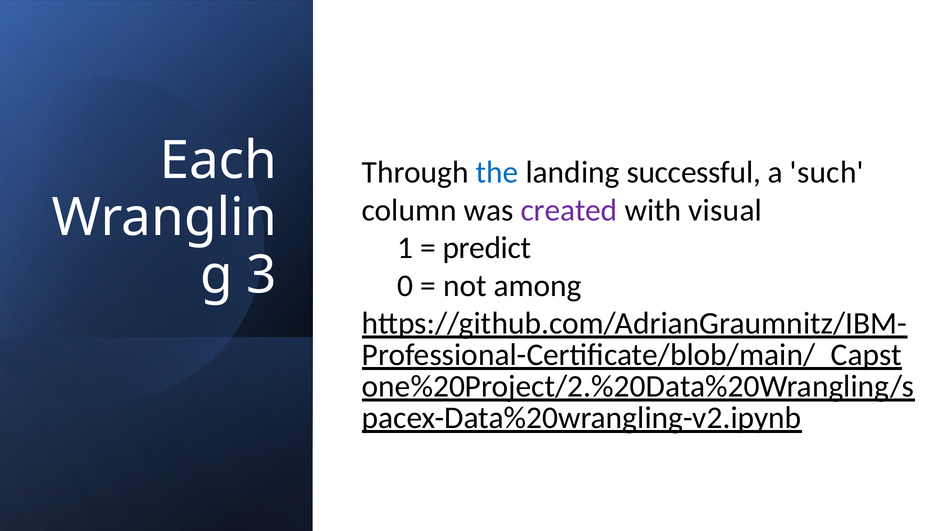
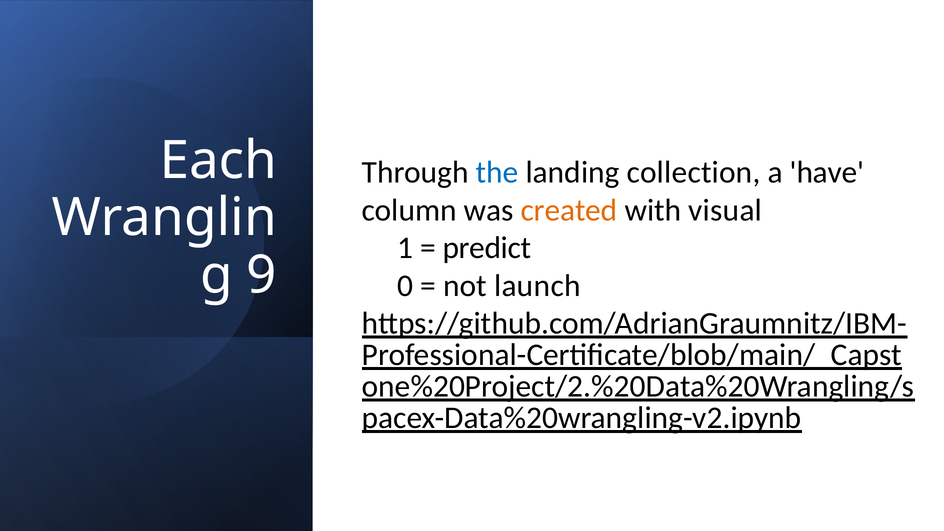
successful: successful -> collection
such: such -> have
created colour: purple -> orange
3: 3 -> 9
among: among -> launch
